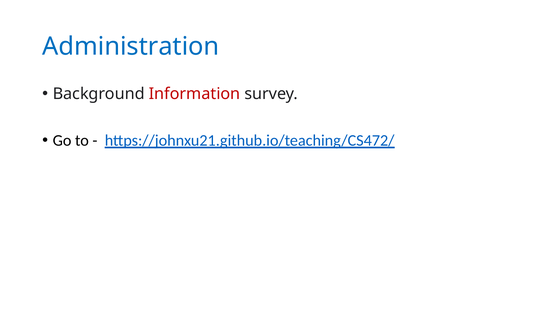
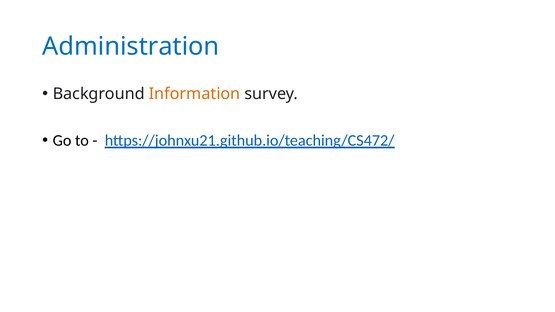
Information colour: red -> orange
